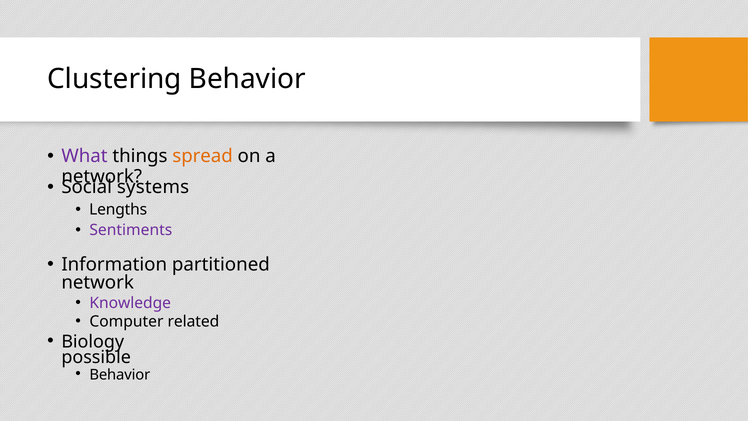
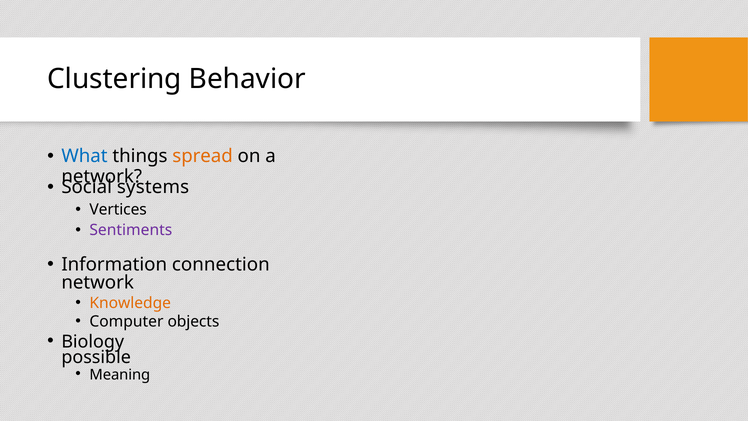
What colour: purple -> blue
Lengths: Lengths -> Vertices
partitioned: partitioned -> connection
Knowledge colour: purple -> orange
related: related -> objects
Behavior at (120, 374): Behavior -> Meaning
